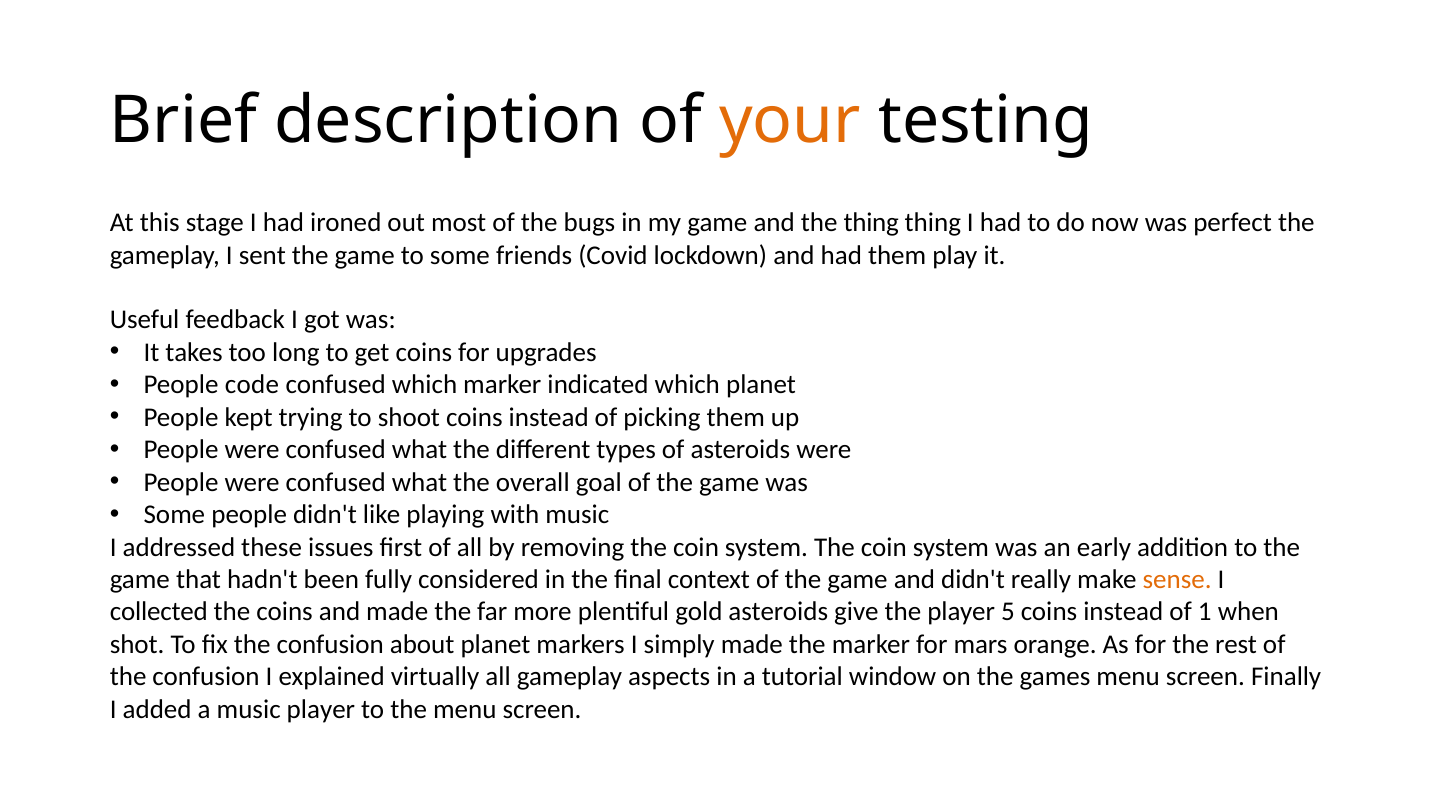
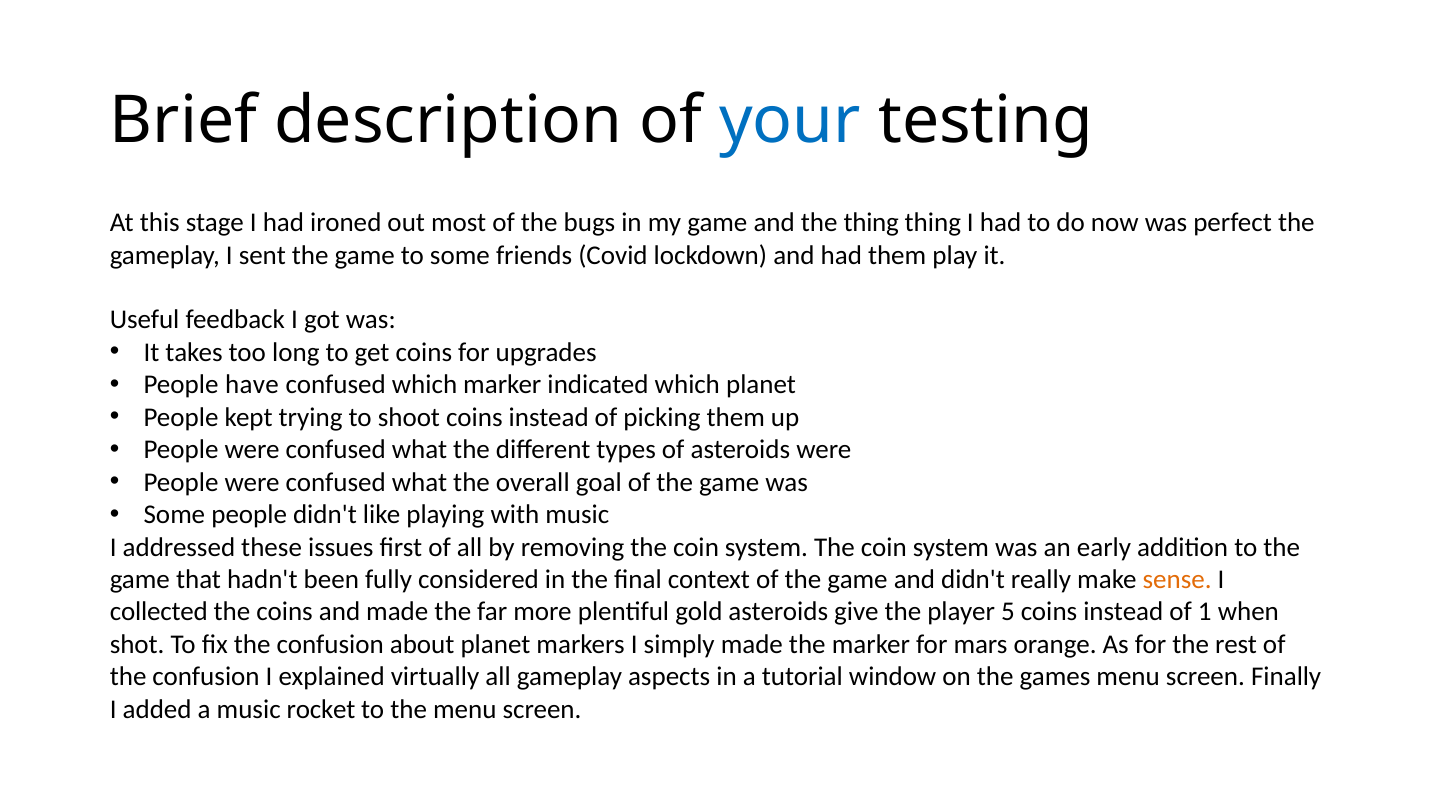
your colour: orange -> blue
code: code -> have
music player: player -> rocket
